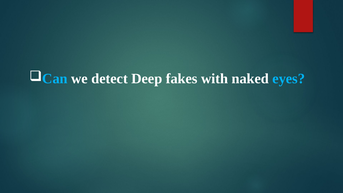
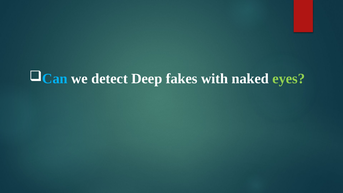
eyes colour: light blue -> light green
